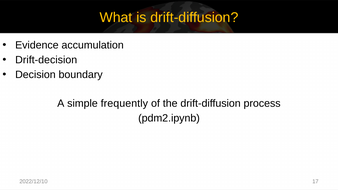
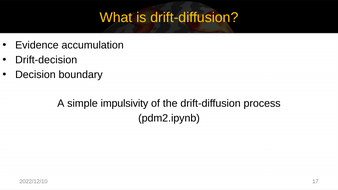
frequently: frequently -> impulsivity
